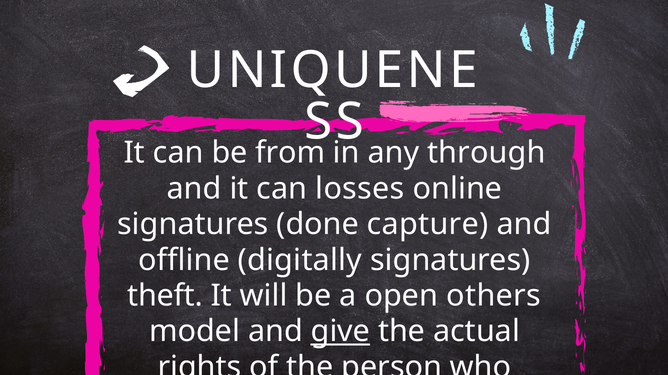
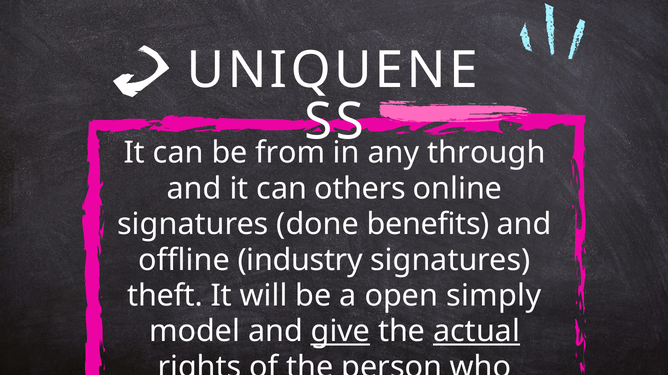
losses: losses -> others
capture: capture -> benefits
digitally: digitally -> industry
others: others -> simply
actual underline: none -> present
